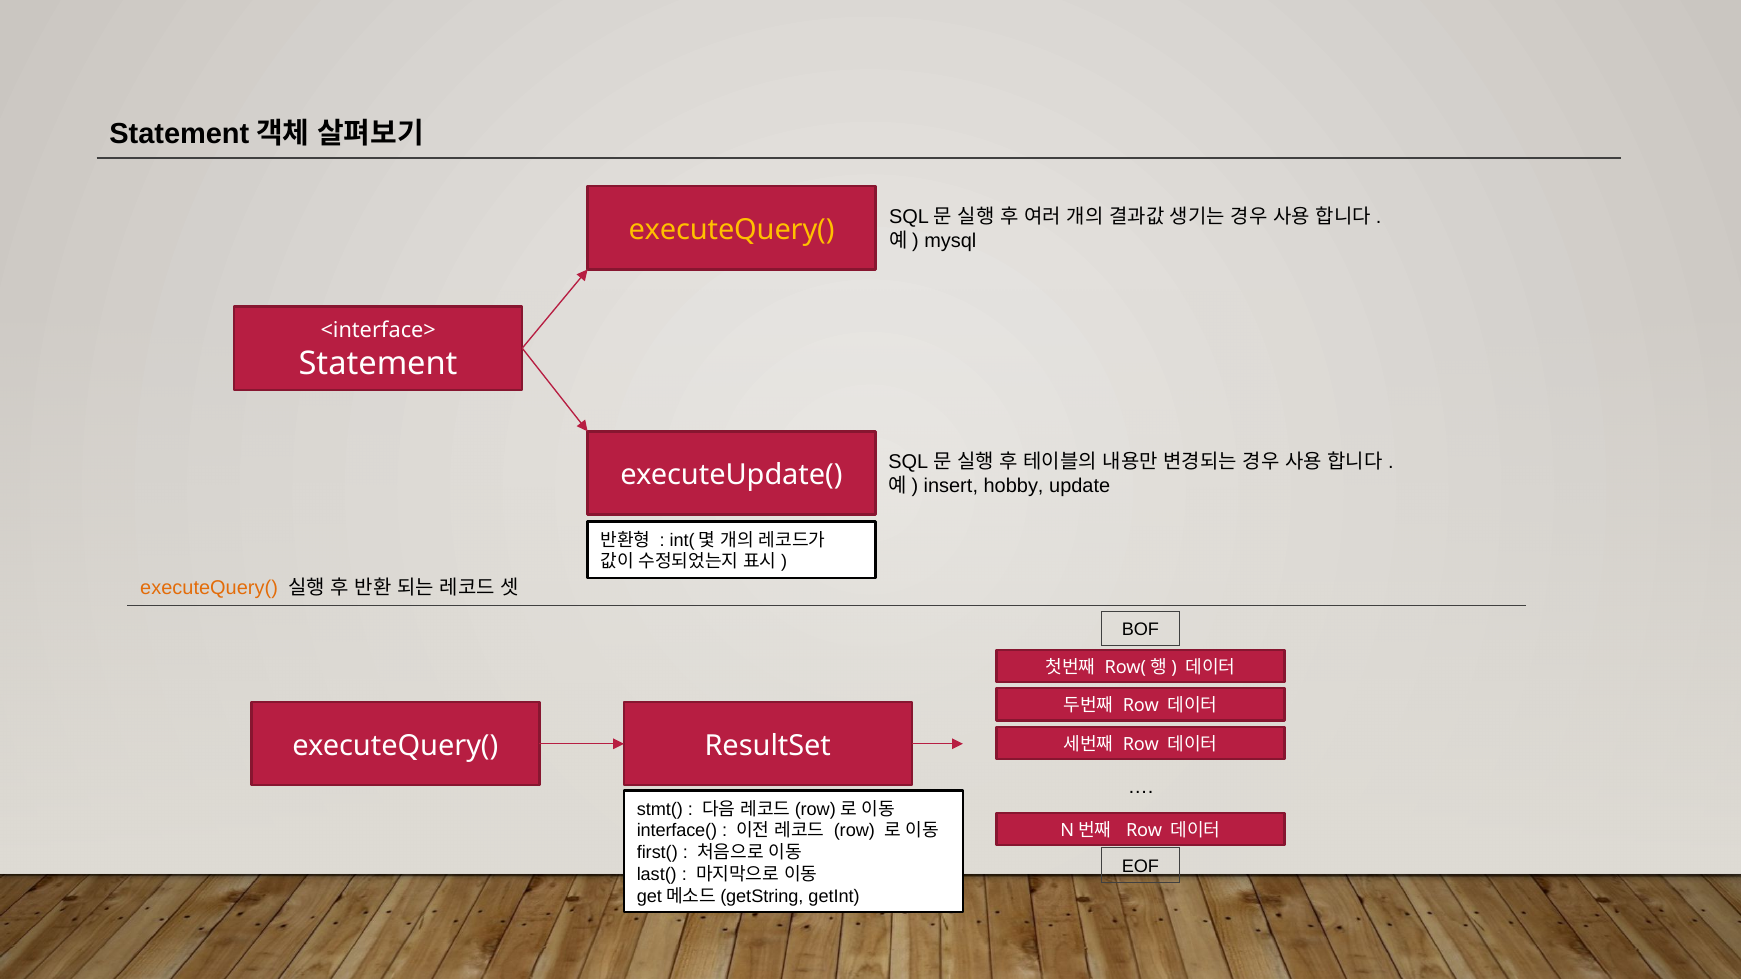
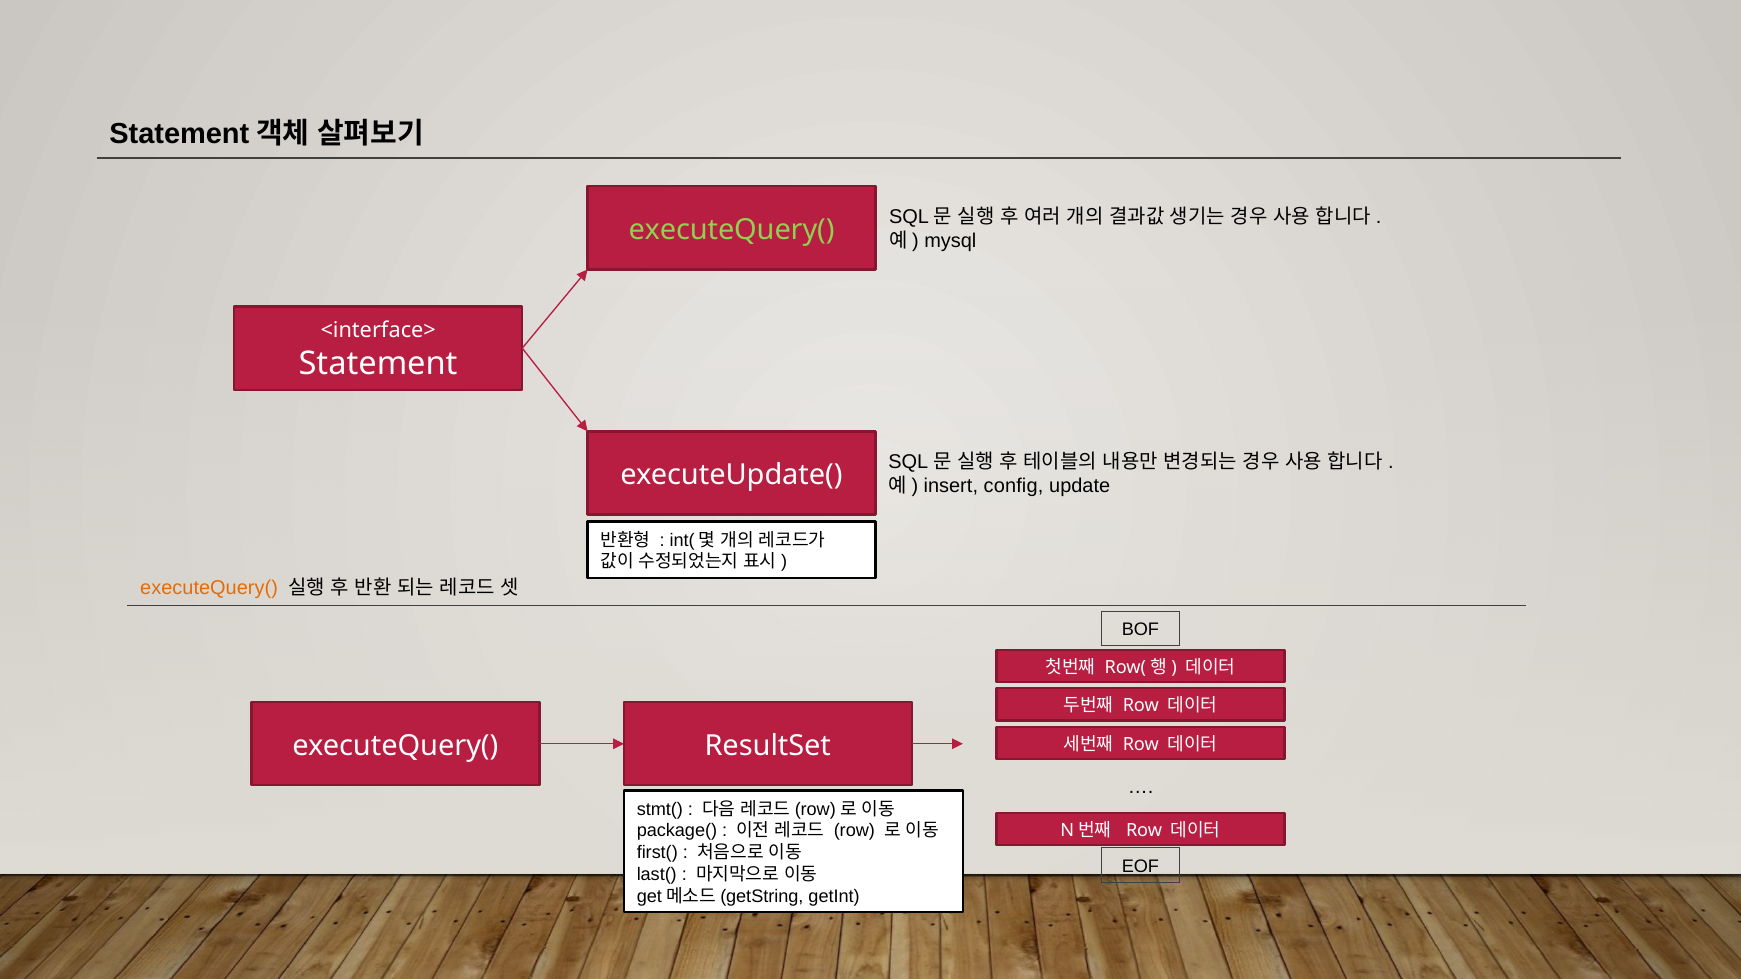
executeQuery( at (731, 230) colour: yellow -> light green
hobby: hobby -> config
interface(: interface( -> package(
